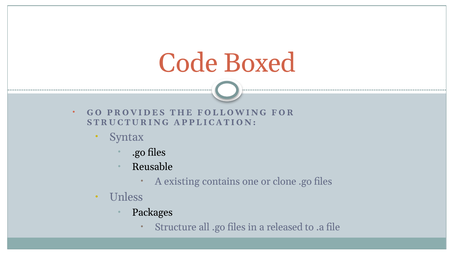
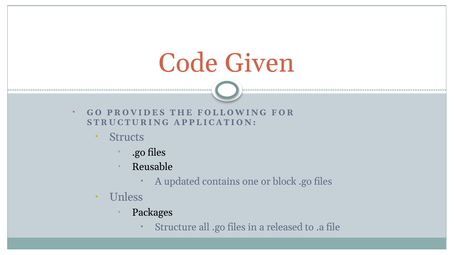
Boxed: Boxed -> Given
Syntax: Syntax -> Structs
existing: existing -> updated
clone: clone -> block
